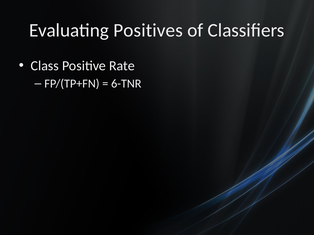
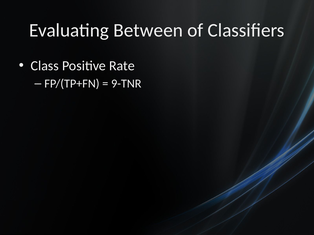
Positives: Positives -> Between
6-TNR: 6-TNR -> 9-TNR
